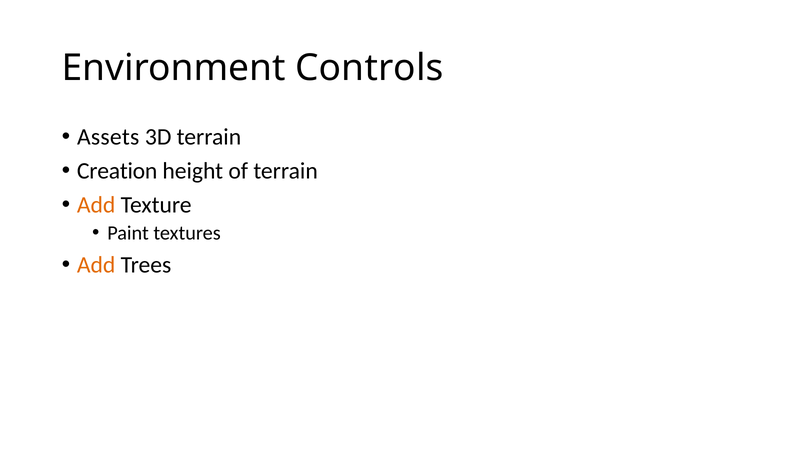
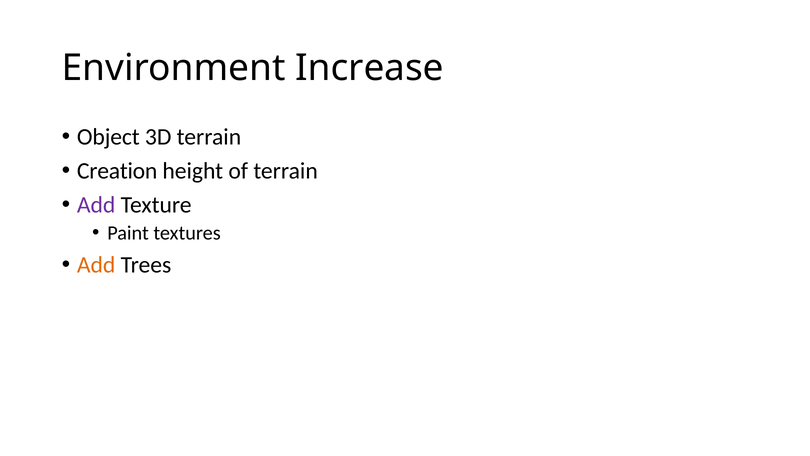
Controls: Controls -> Increase
Assets: Assets -> Object
Add at (96, 205) colour: orange -> purple
